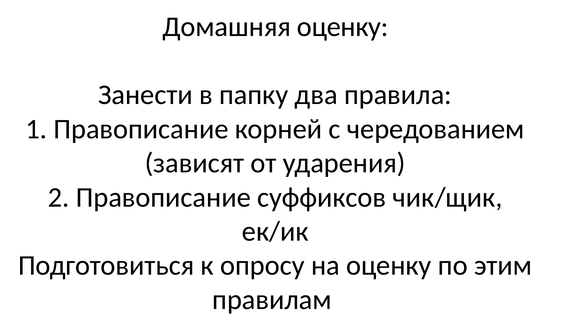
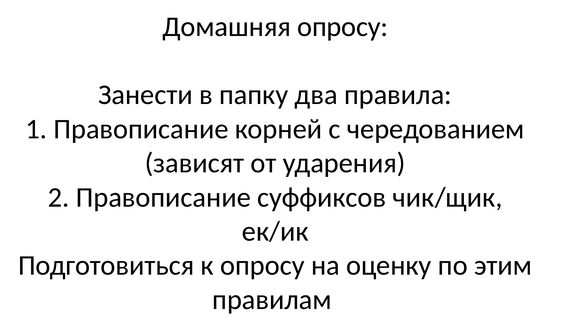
Домашняя оценку: оценку -> опросу
